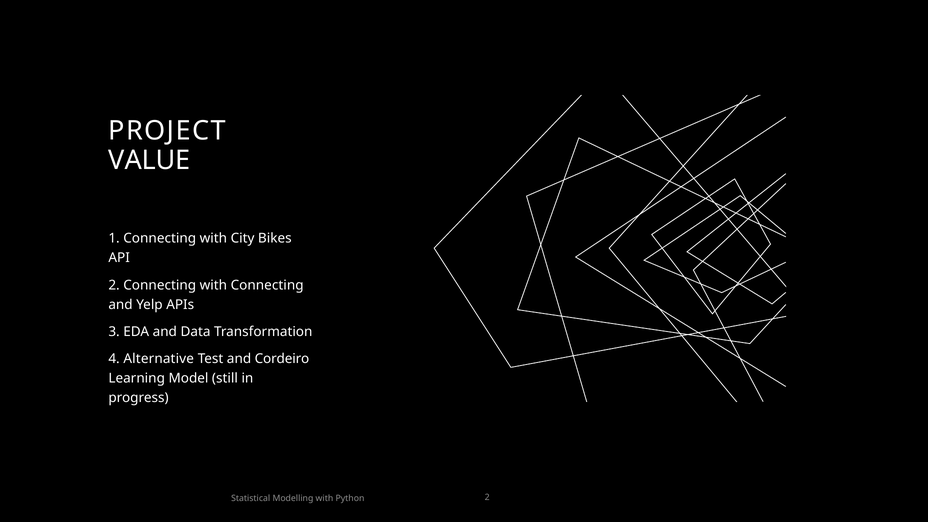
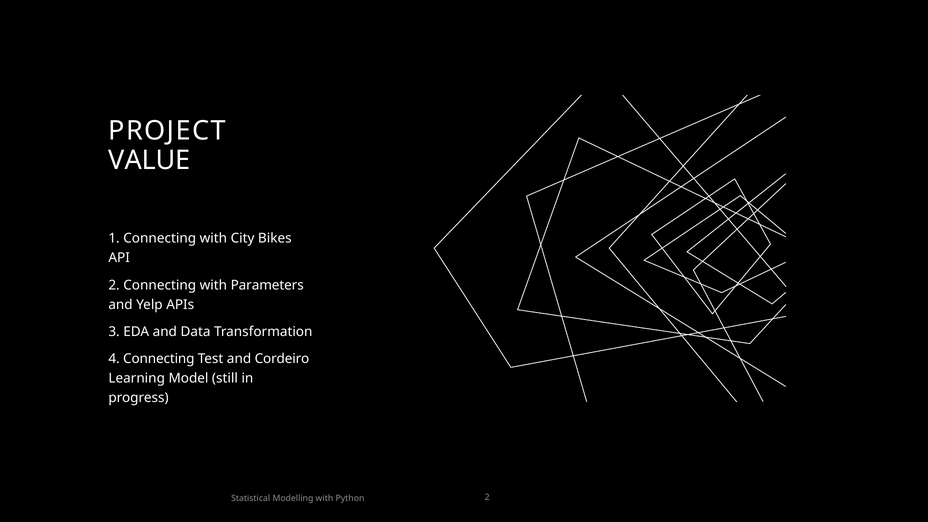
with Connecting: Connecting -> Parameters
4 Alternative: Alternative -> Connecting
